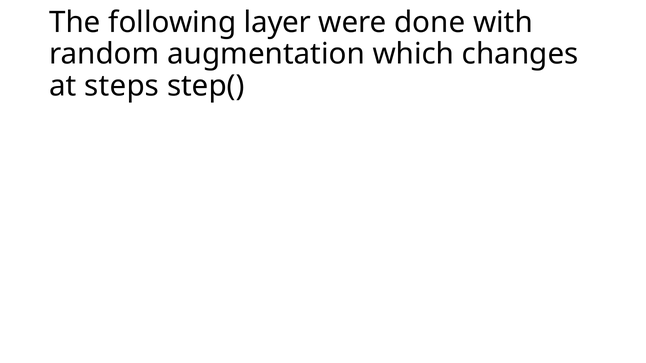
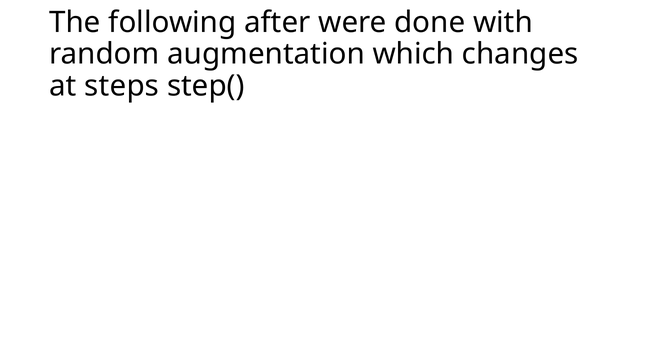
layer: layer -> after
